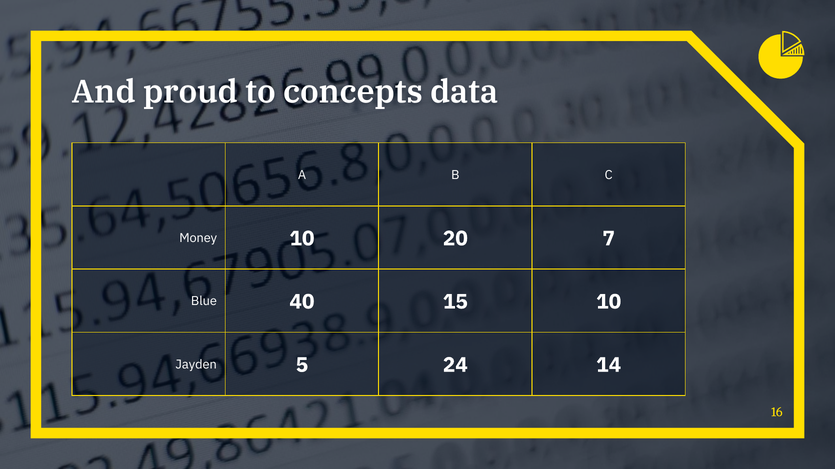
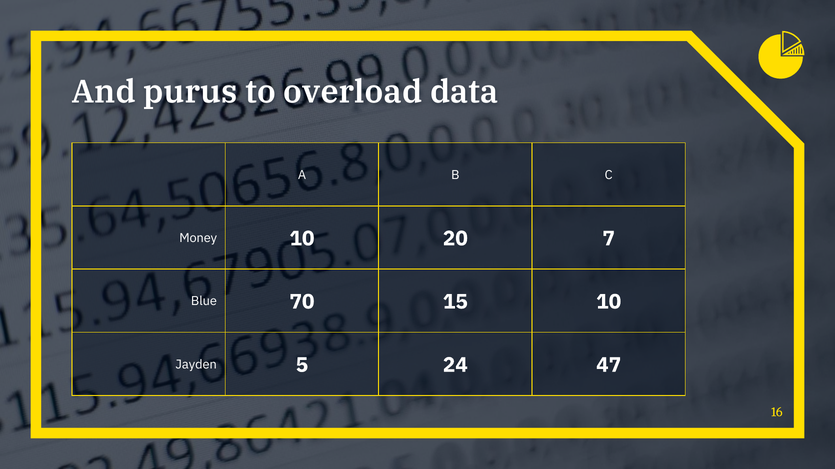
proud: proud -> purus
concepts: concepts -> overload
40: 40 -> 70
14: 14 -> 47
